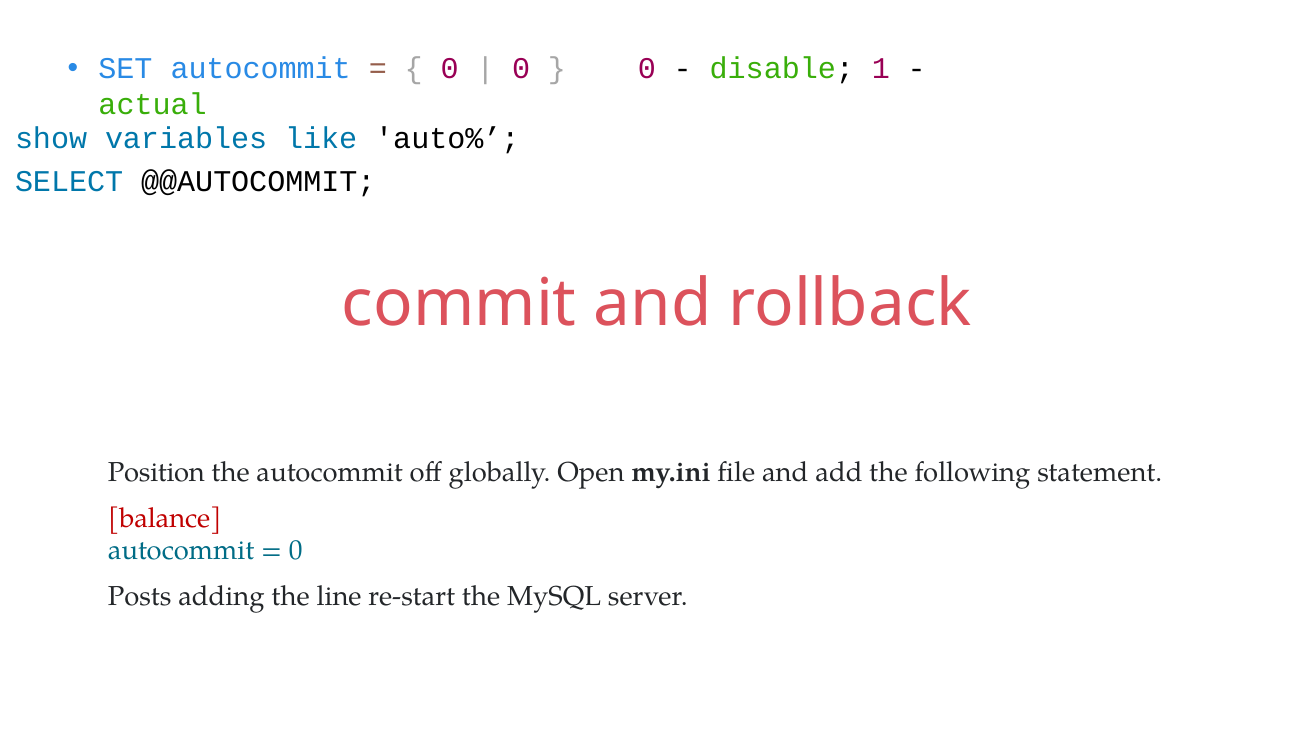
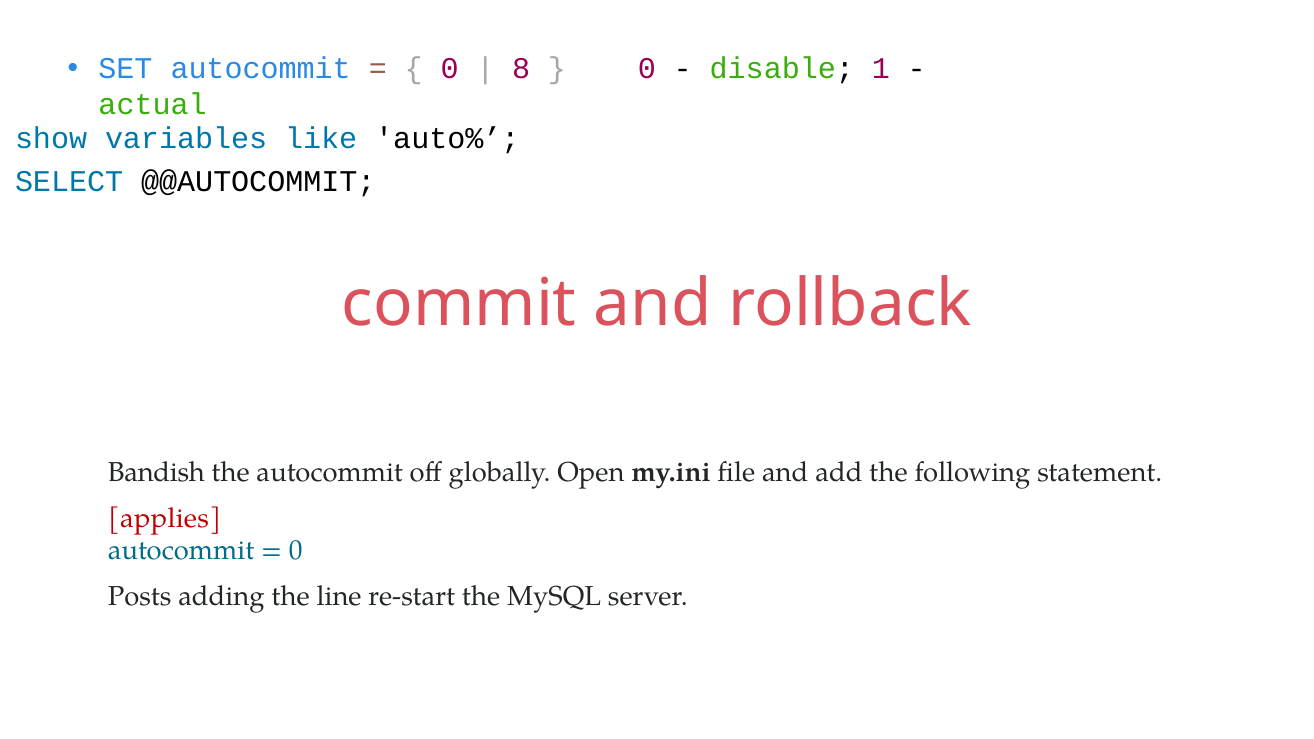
0 at (521, 69): 0 -> 8
Position: Position -> Bandish
balance: balance -> applies
